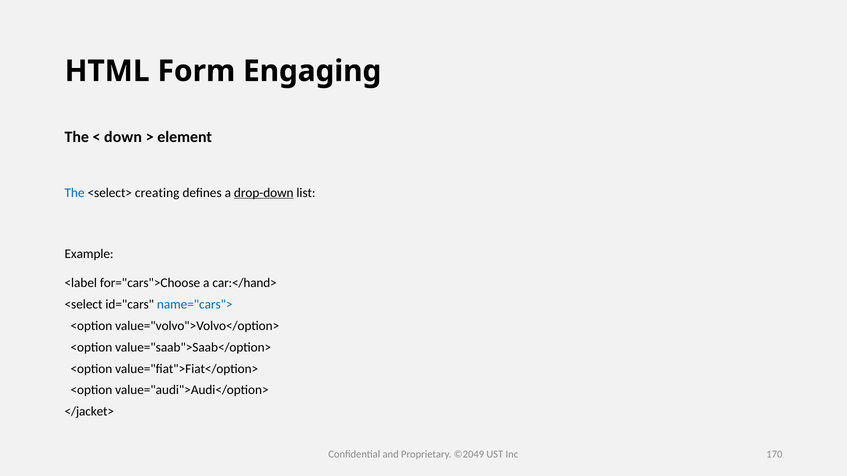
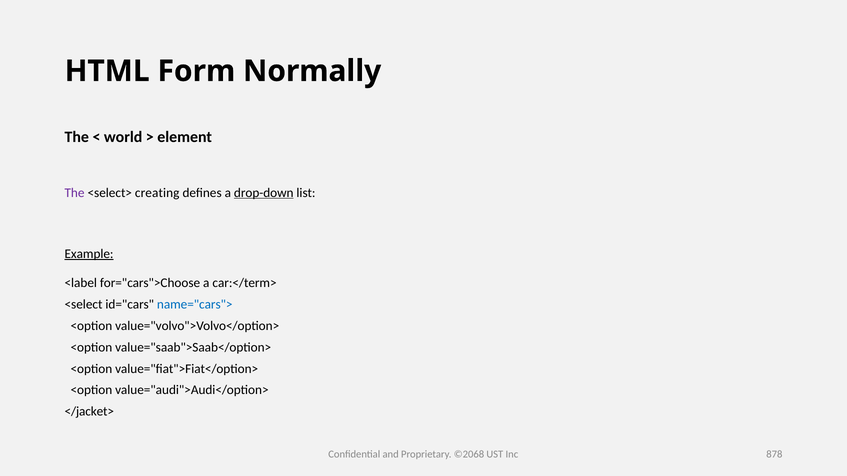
Engaging: Engaging -> Normally
down: down -> world
The at (75, 193) colour: blue -> purple
Example underline: none -> present
car:</hand>: car:</hand> -> car:</term>
©2049: ©2049 -> ©2068
170: 170 -> 878
